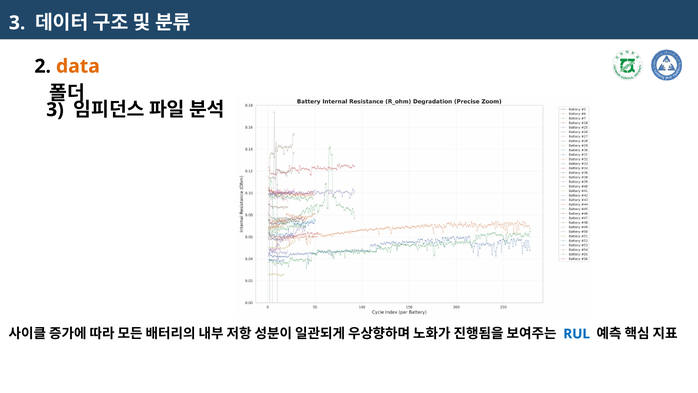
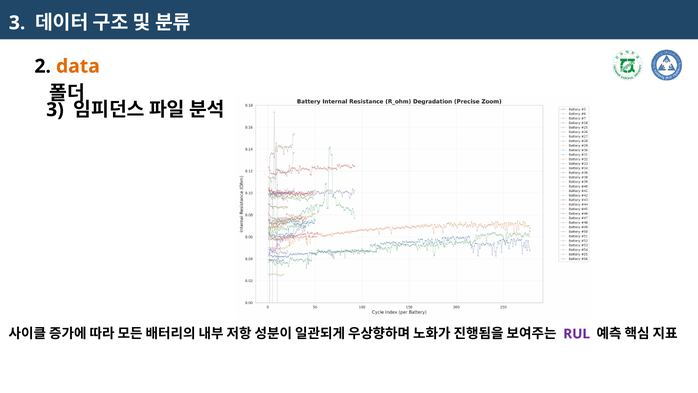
RUL colour: blue -> purple
